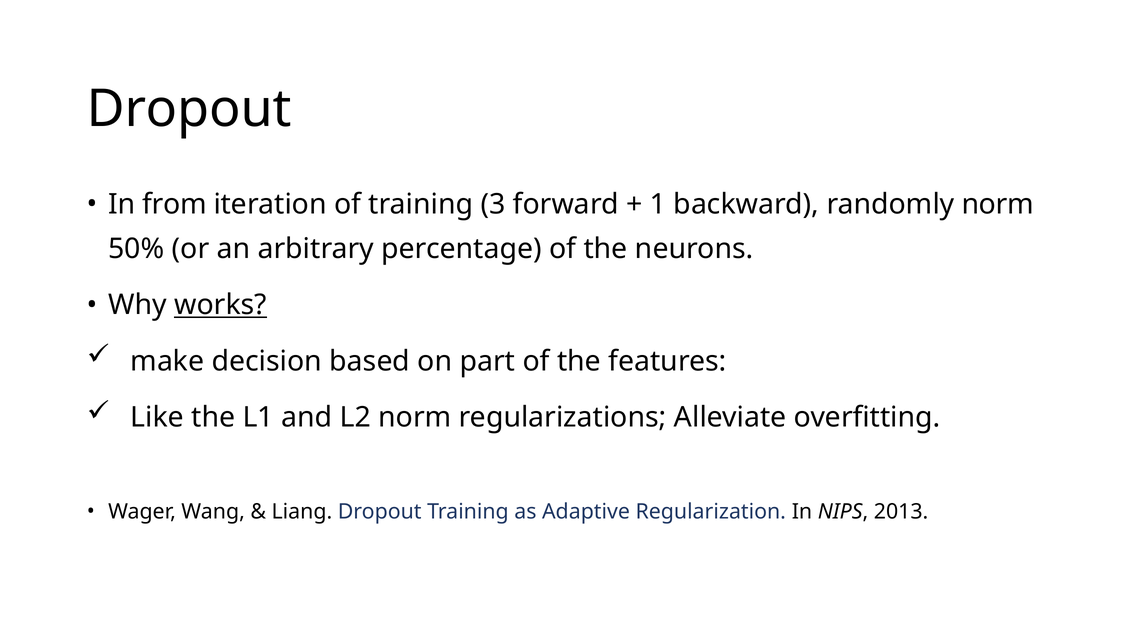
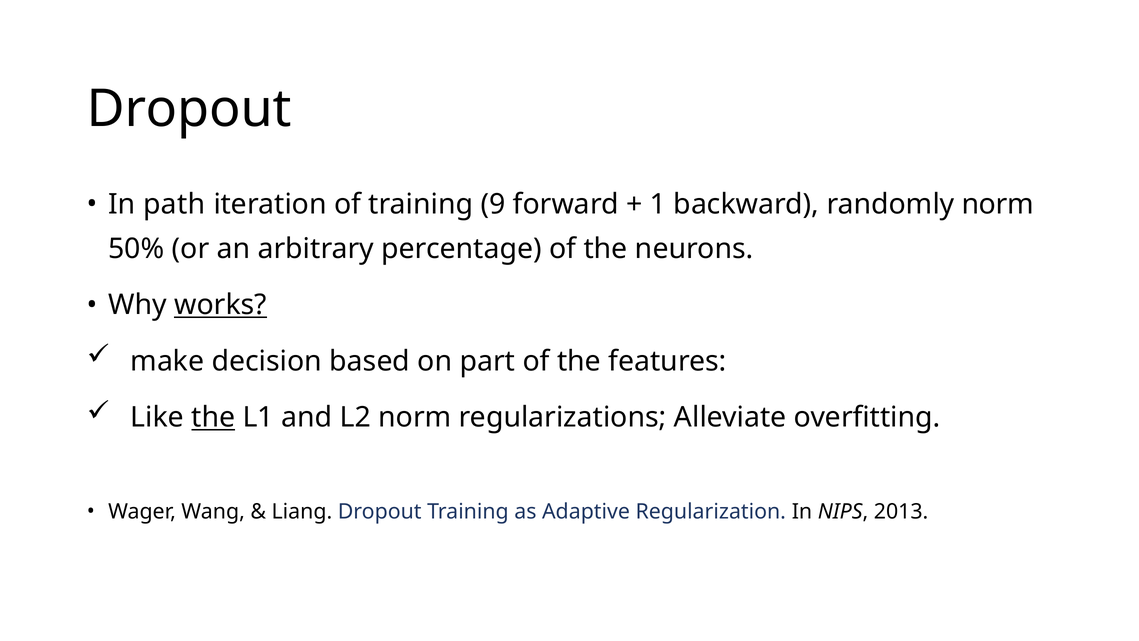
from: from -> path
3: 3 -> 9
the at (213, 417) underline: none -> present
